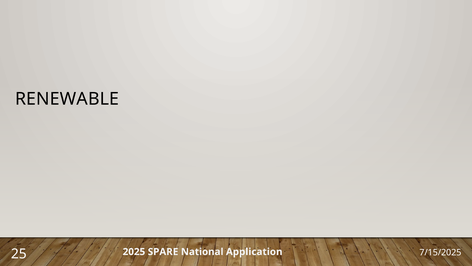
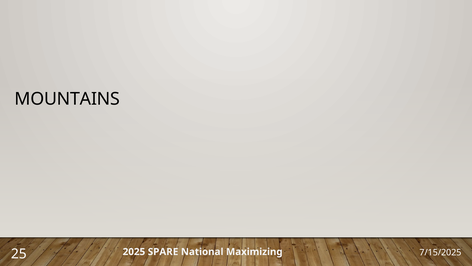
RENEWABLE: RENEWABLE -> MOUNTAINS
Application: Application -> Maximizing
